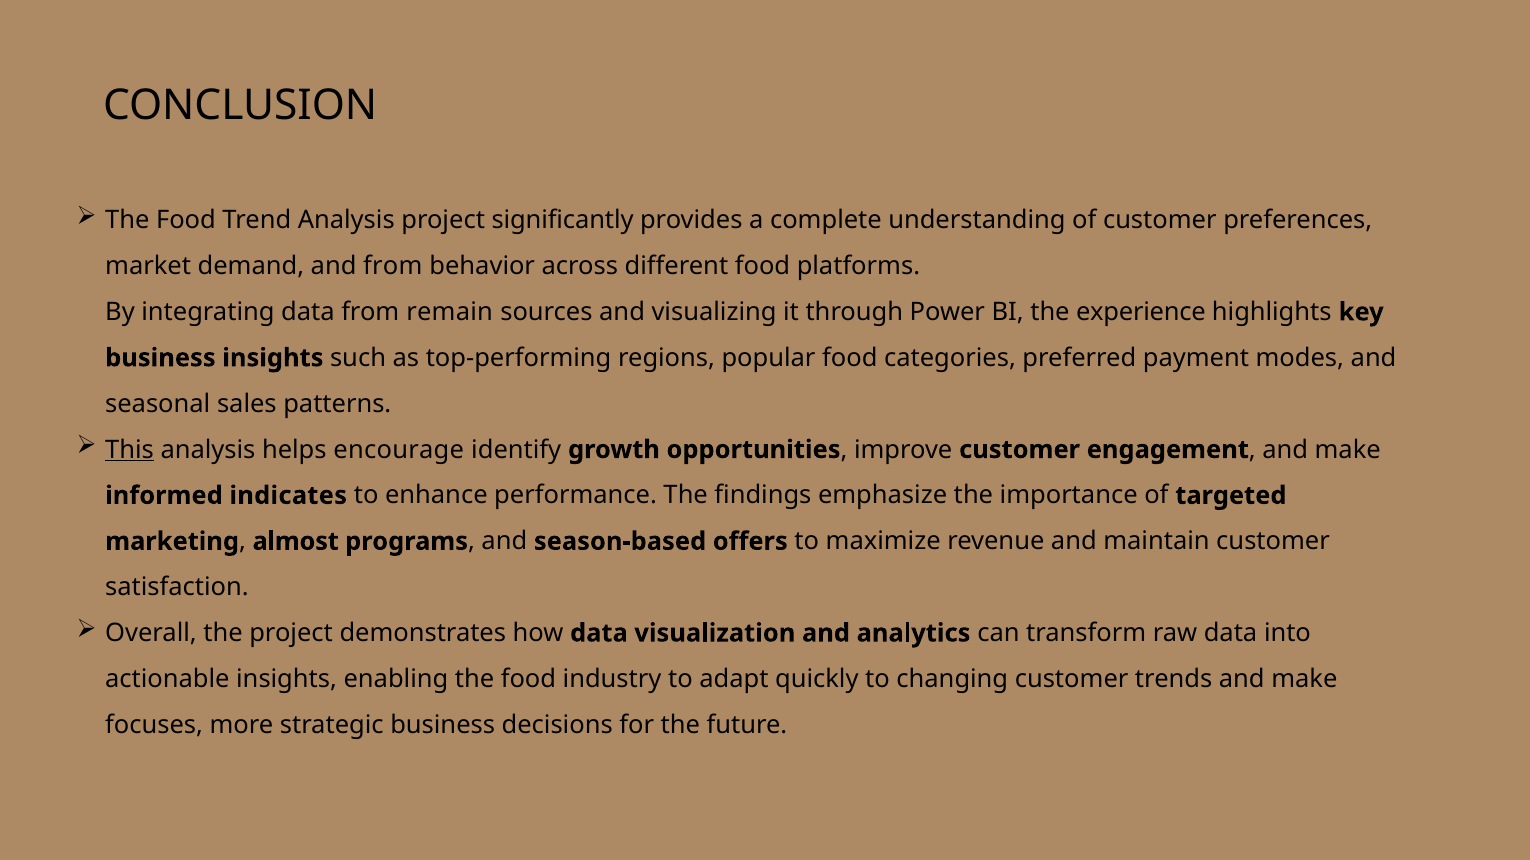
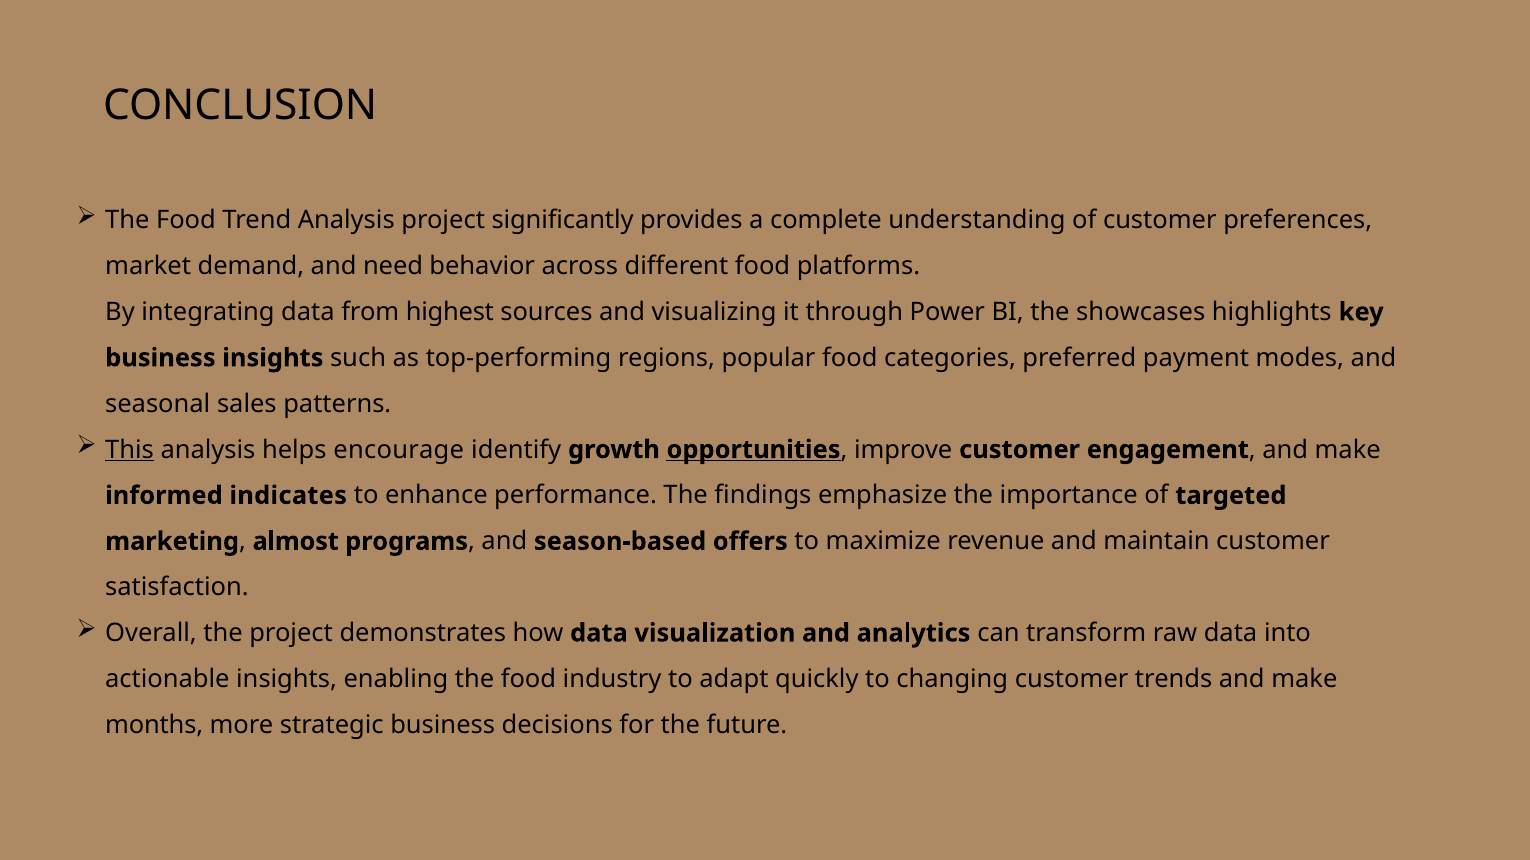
and from: from -> need
remain: remain -> highest
experience: experience -> showcases
opportunities underline: none -> present
focuses: focuses -> months
